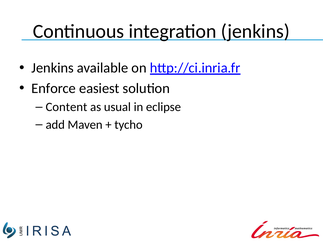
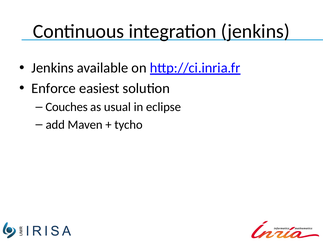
Content: Content -> Couches
